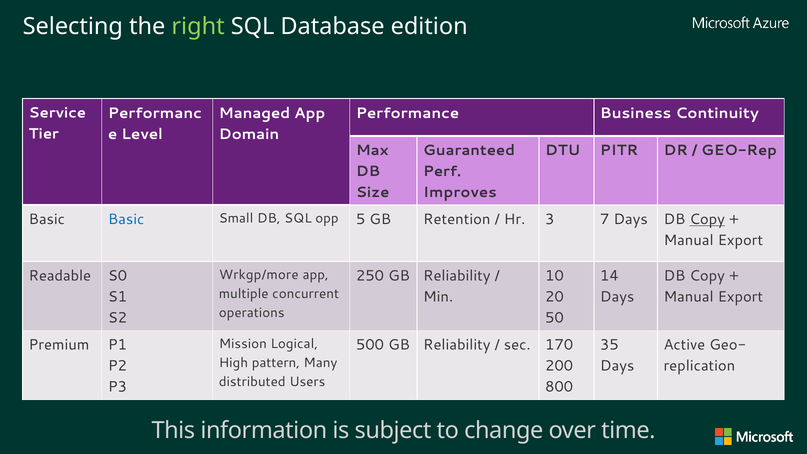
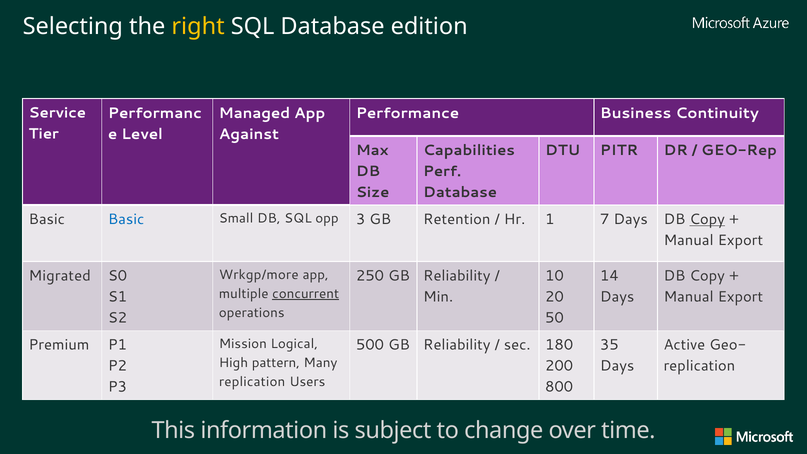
right colour: light green -> yellow
Domain: Domain -> Against
Guaranteed: Guaranteed -> Capabilities
Improves at (460, 192): Improves -> Database
5: 5 -> 3
3: 3 -> 1
Readable: Readable -> Migrated
concurrent underline: none -> present
170: 170 -> 180
distributed at (252, 382): distributed -> replication
